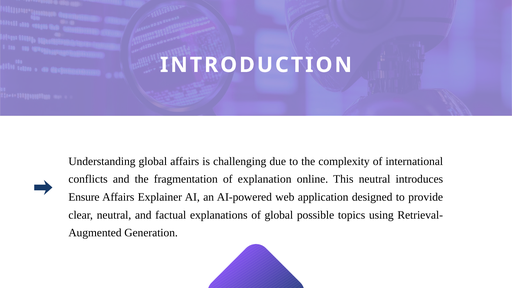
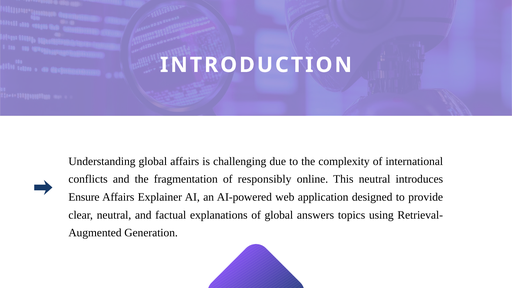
explanation: explanation -> responsibly
possible: possible -> answers
